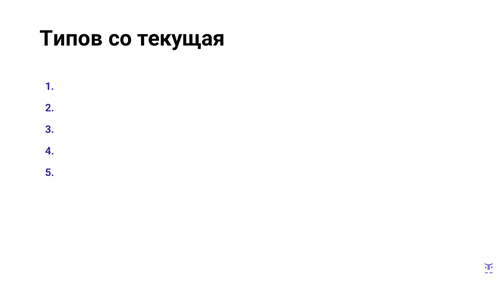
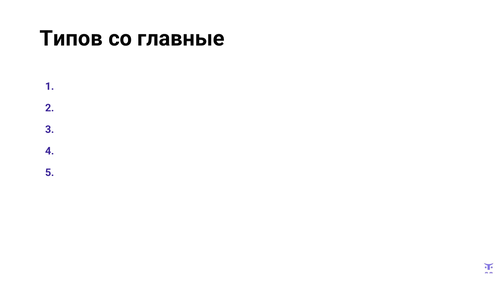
текущая: текущая -> главные
